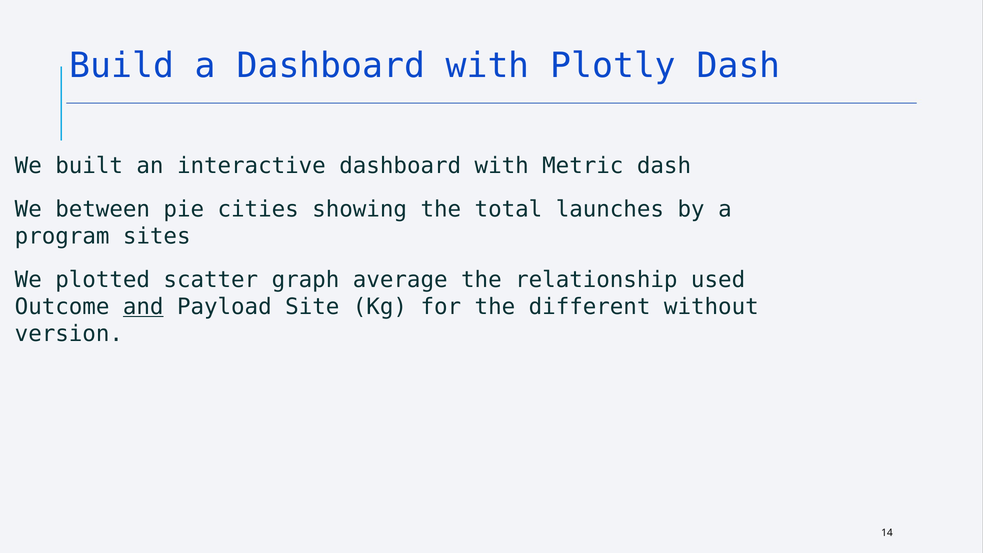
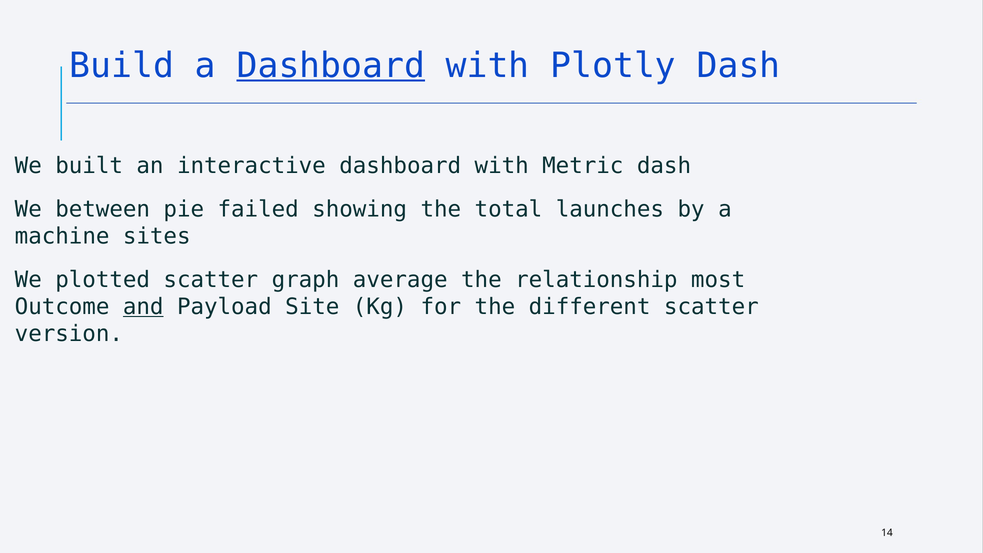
Dashboard at (331, 66) underline: none -> present
cities: cities -> failed
program: program -> machine
used: used -> most
different without: without -> scatter
